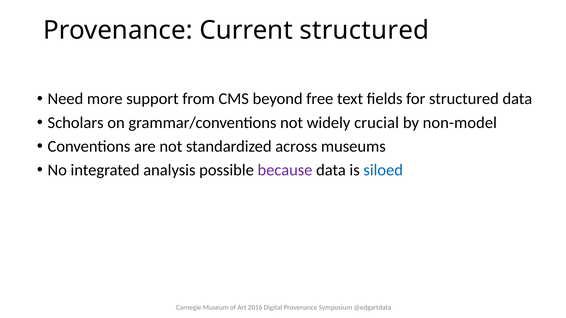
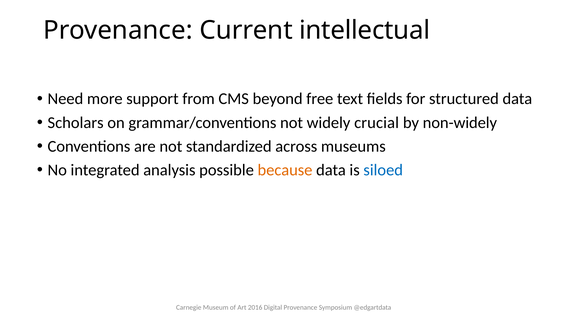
Current structured: structured -> intellectual
non-model: non-model -> non-widely
because colour: purple -> orange
